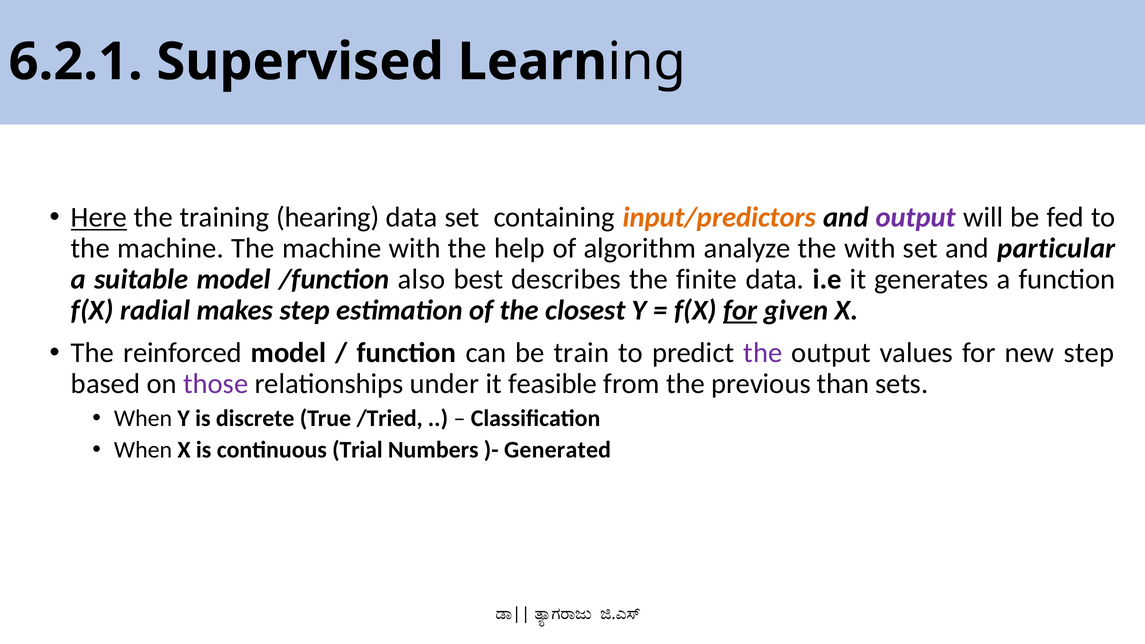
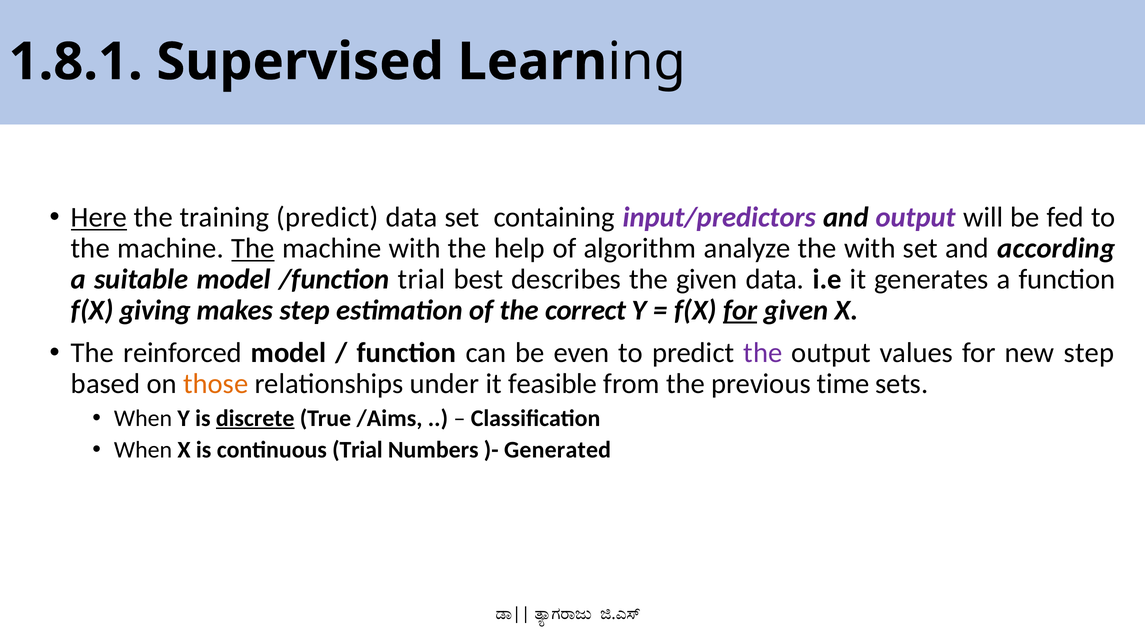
6.2.1: 6.2.1 -> 1.8.1
training hearing: hearing -> predict
input/predictors colour: orange -> purple
The at (253, 248) underline: none -> present
particular: particular -> according
/function also: also -> trial
the finite: finite -> given
radial: radial -> giving
closest: closest -> correct
train: train -> even
those colour: purple -> orange
than: than -> time
discrete underline: none -> present
/Tried: /Tried -> /Aims
